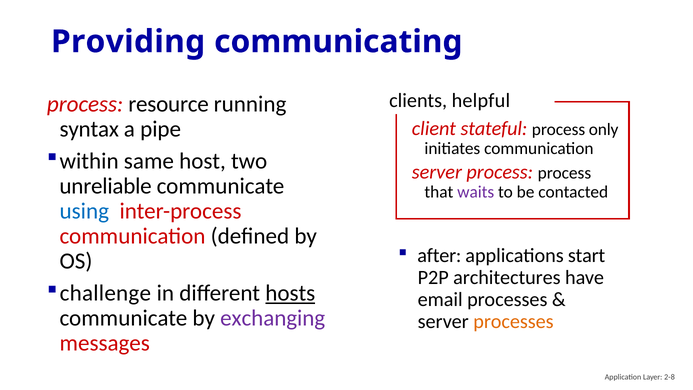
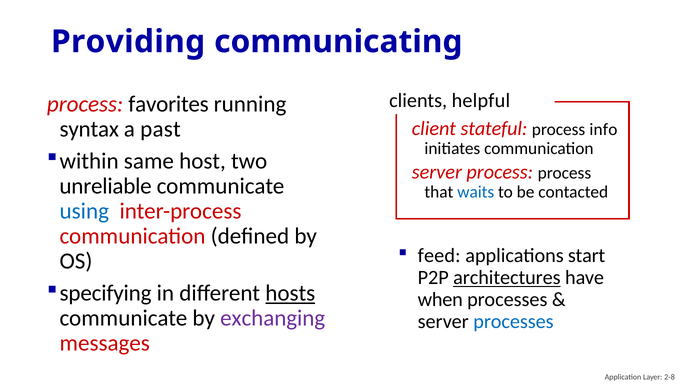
resource: resource -> favorites
pipe: pipe -> past
only: only -> info
waits colour: purple -> blue
after: after -> feed
architectures underline: none -> present
challenge: challenge -> specifying
email: email -> when
processes at (513, 321) colour: orange -> blue
